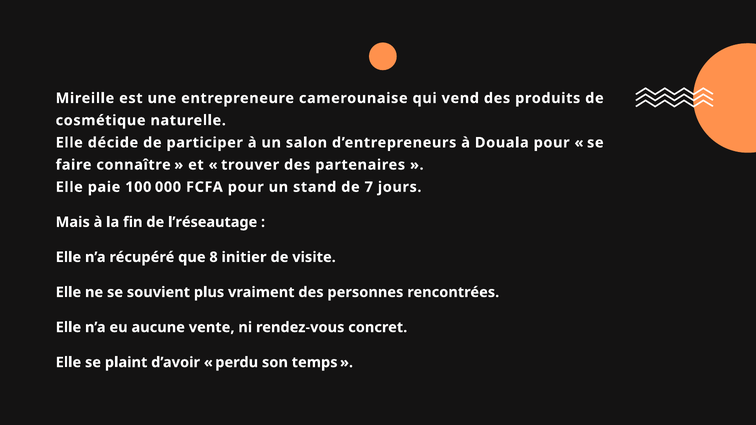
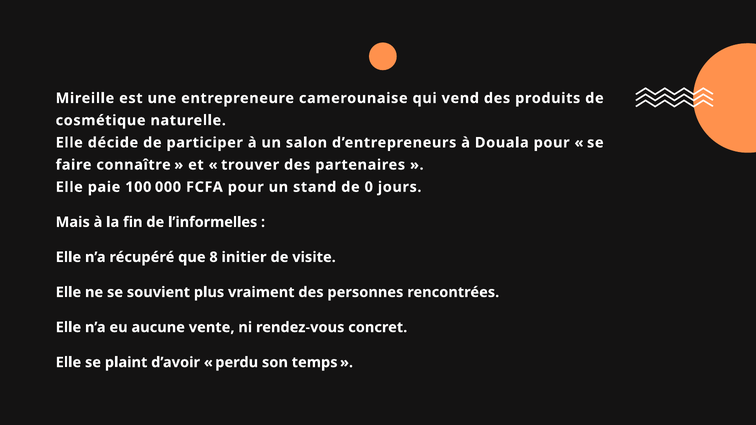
7: 7 -> 0
l’réseautage: l’réseautage -> l’informelles
